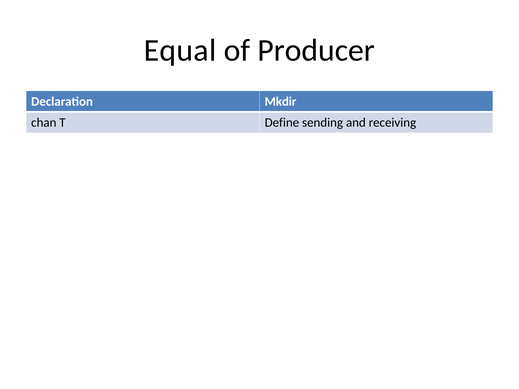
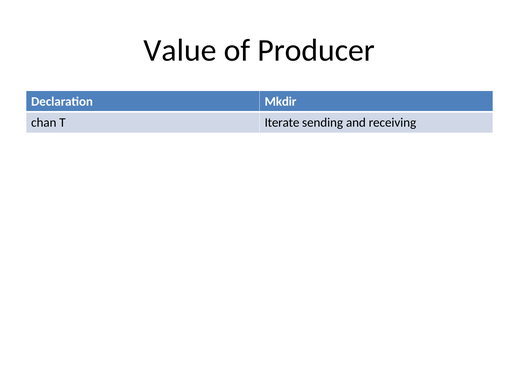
Equal: Equal -> Value
Define: Define -> Iterate
